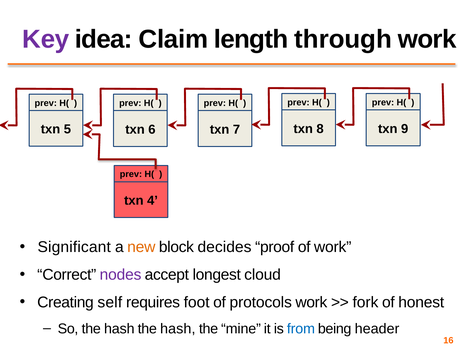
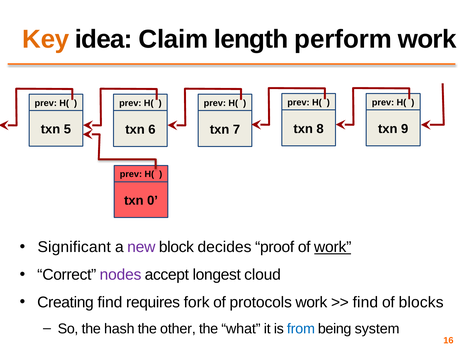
Key colour: purple -> orange
through: through -> perform
4: 4 -> 0
new colour: orange -> purple
work at (333, 247) underline: none -> present
Creating self: self -> find
foot: foot -> fork
fork at (365, 303): fork -> find
honest: honest -> blocks
hash at (178, 329): hash -> other
mine: mine -> what
header: header -> system
